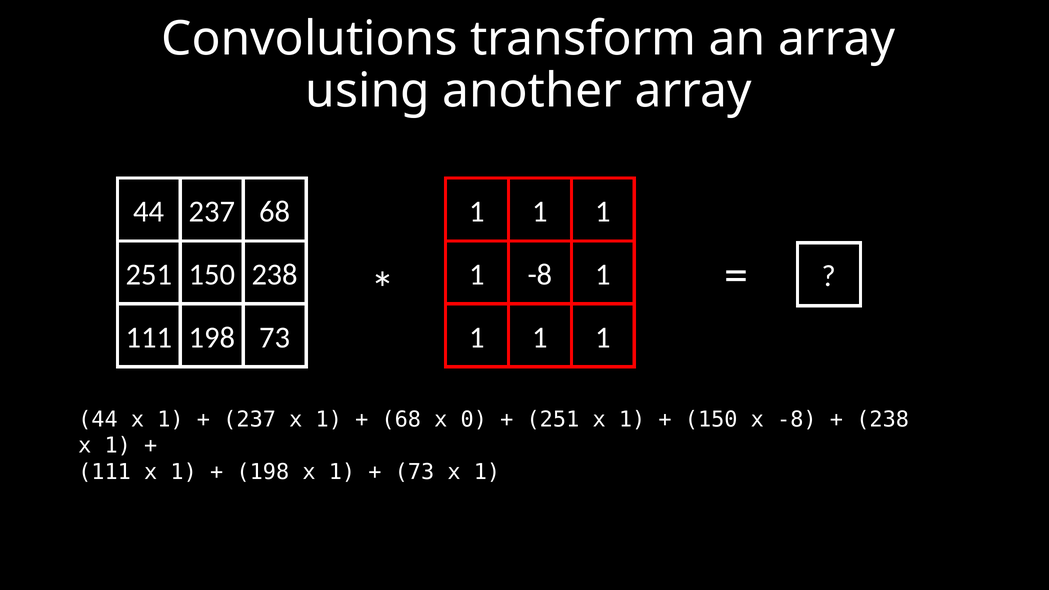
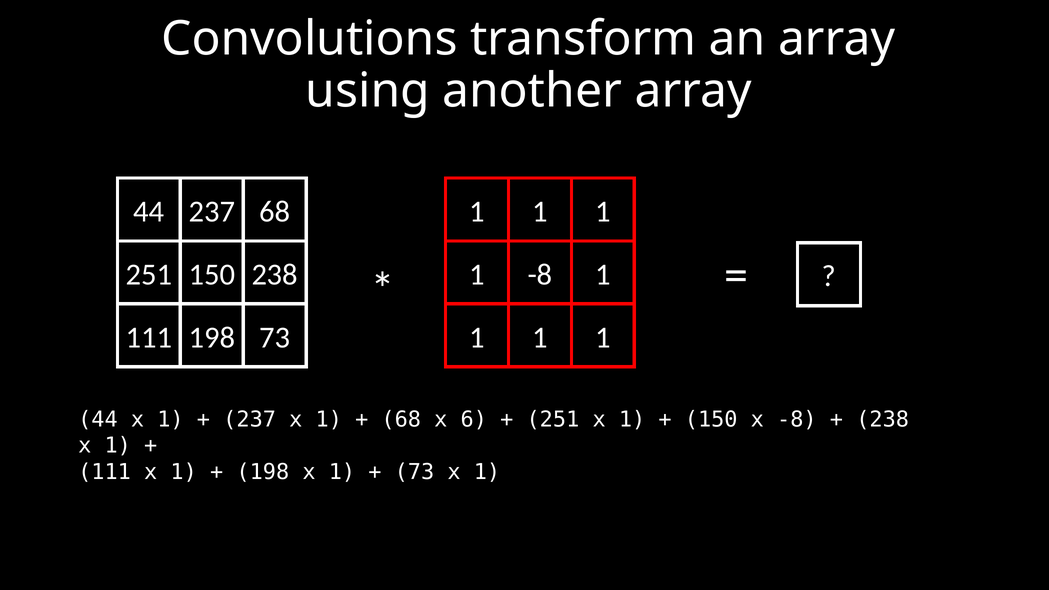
0: 0 -> 6
